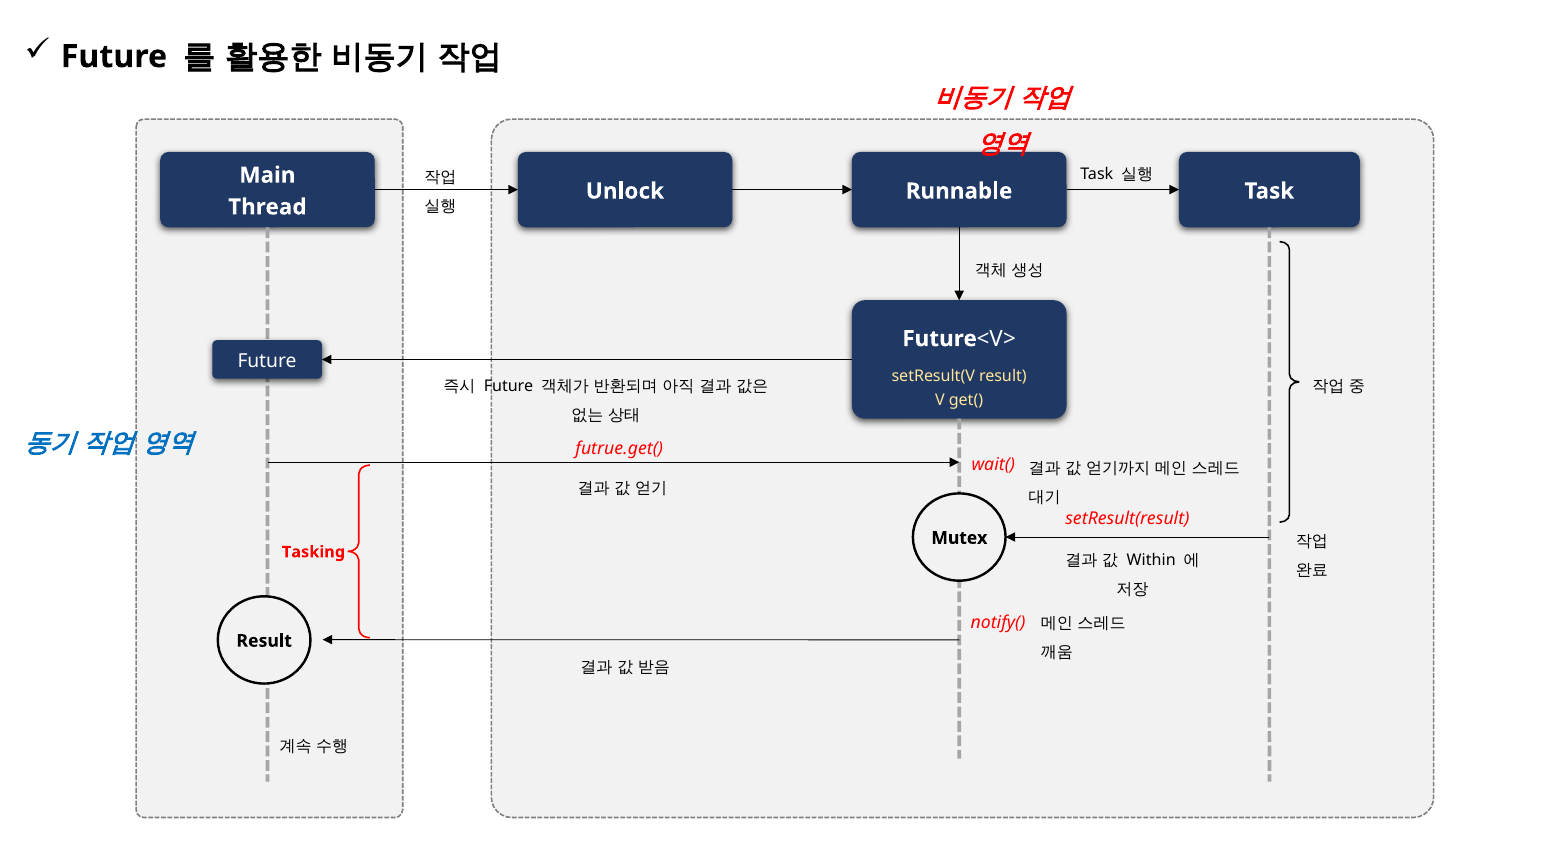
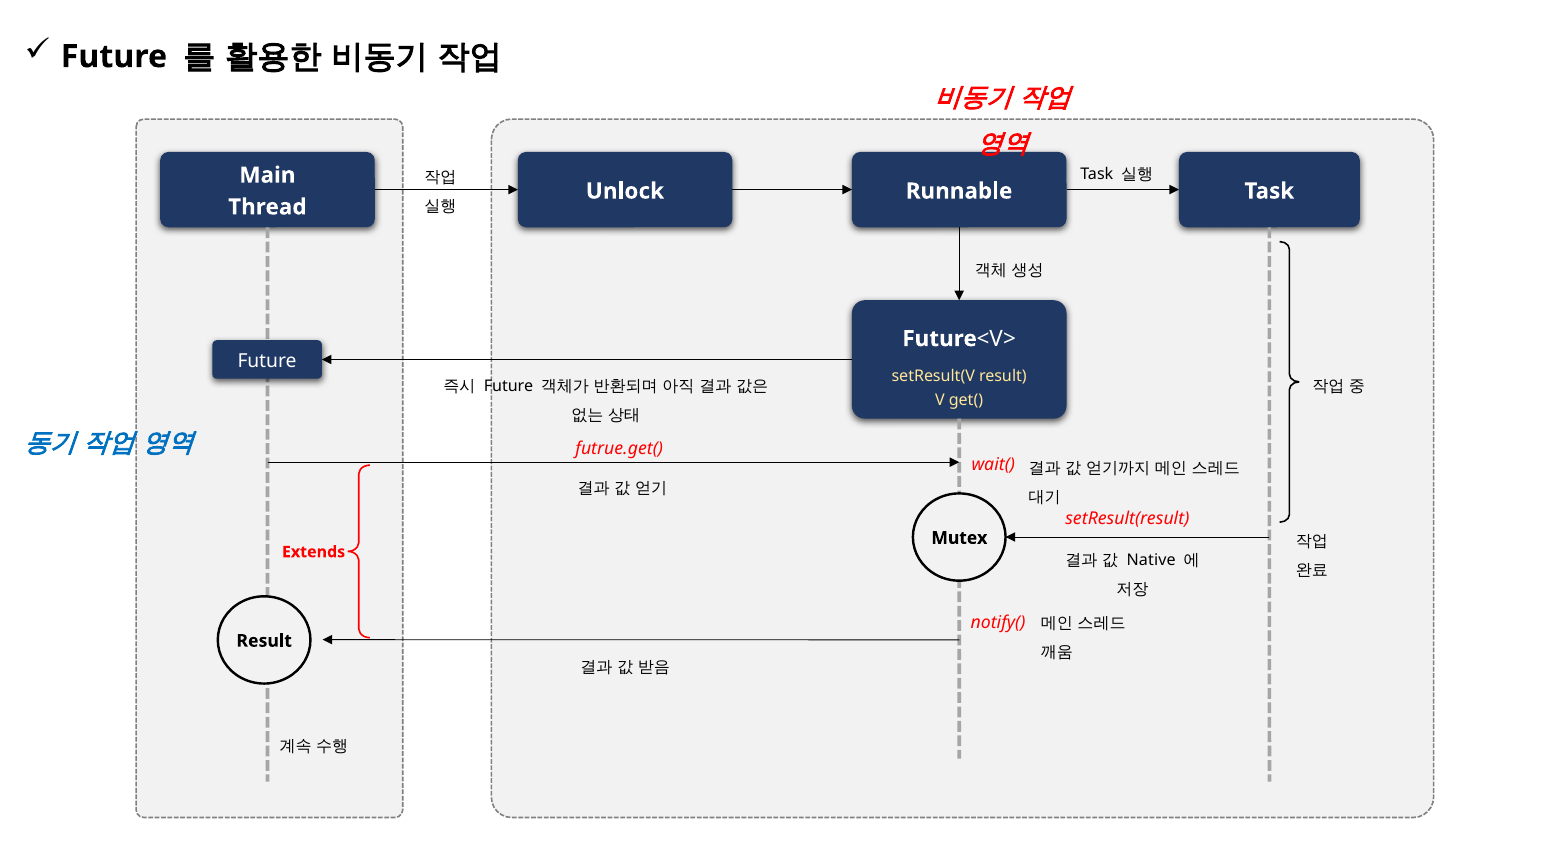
Tasking: Tasking -> Extends
Within: Within -> Native
